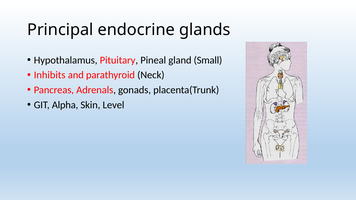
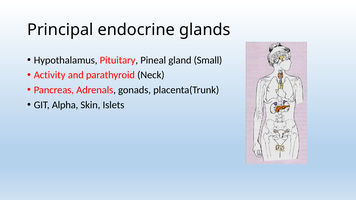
Inhibits: Inhibits -> Activity
Level: Level -> Islets
